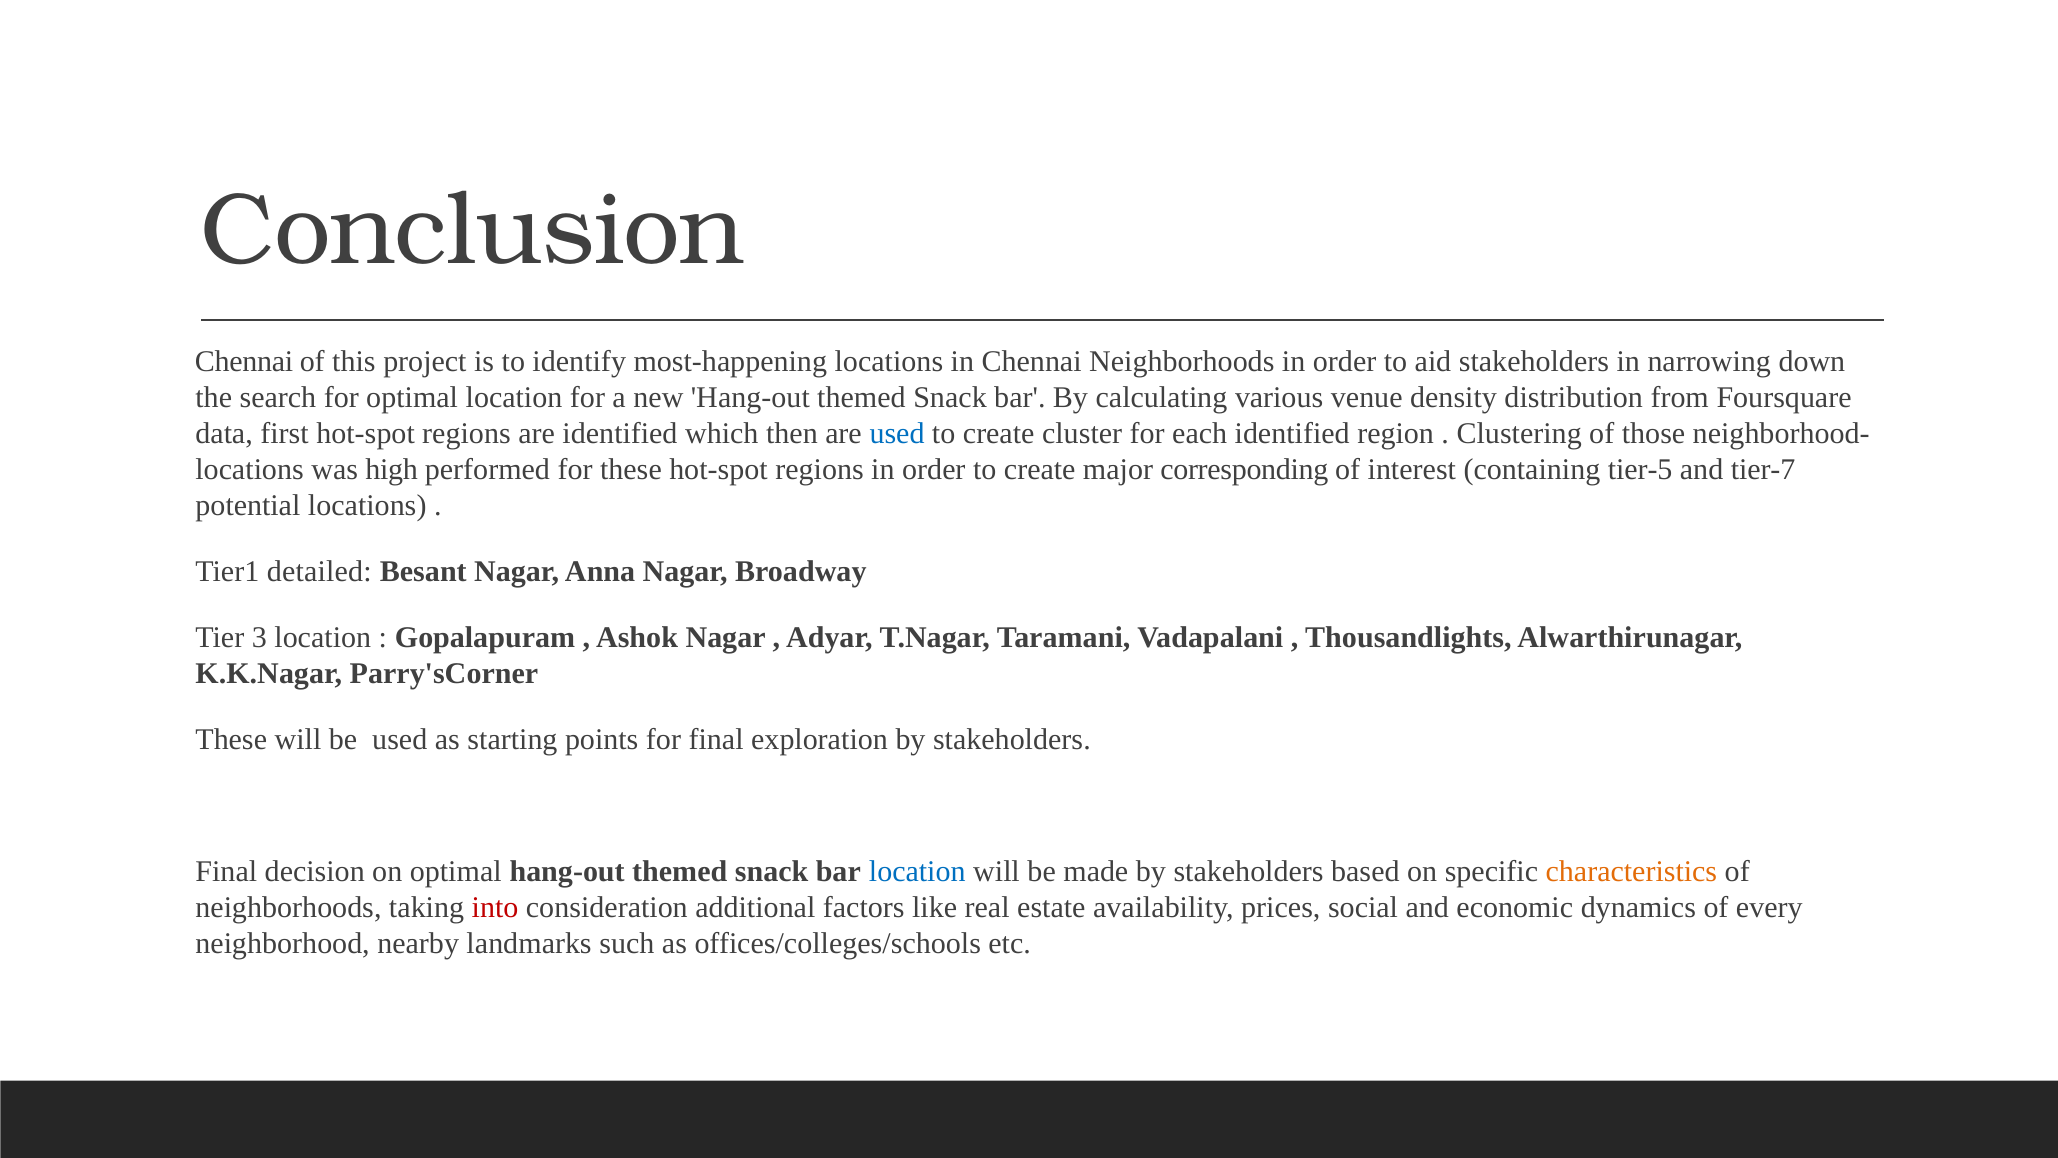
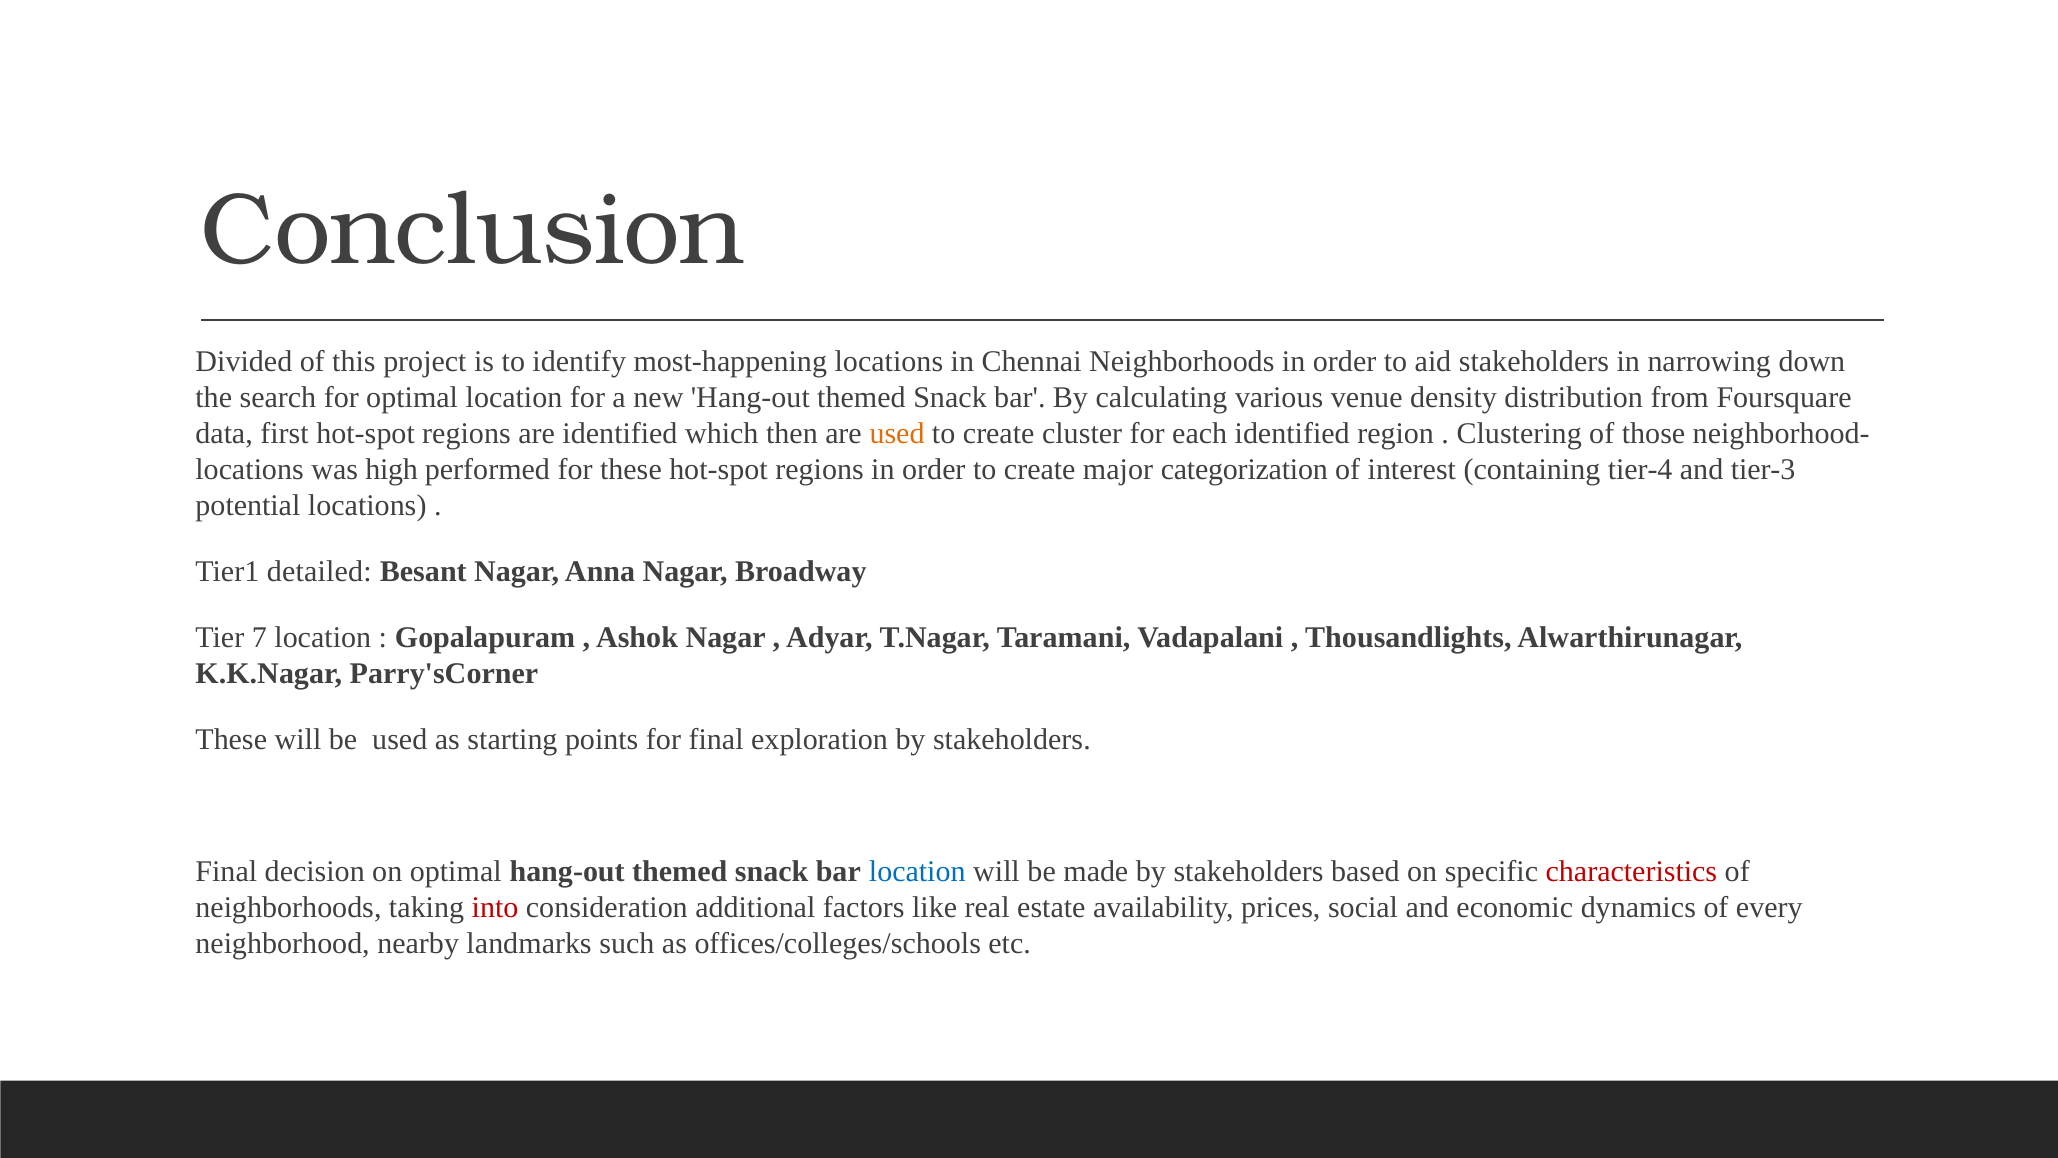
Chennai at (244, 361): Chennai -> Divided
used at (897, 433) colour: blue -> orange
corresponding: corresponding -> categorization
tier-5: tier-5 -> tier-4
tier-7: tier-7 -> tier-3
3: 3 -> 7
characteristics colour: orange -> red
